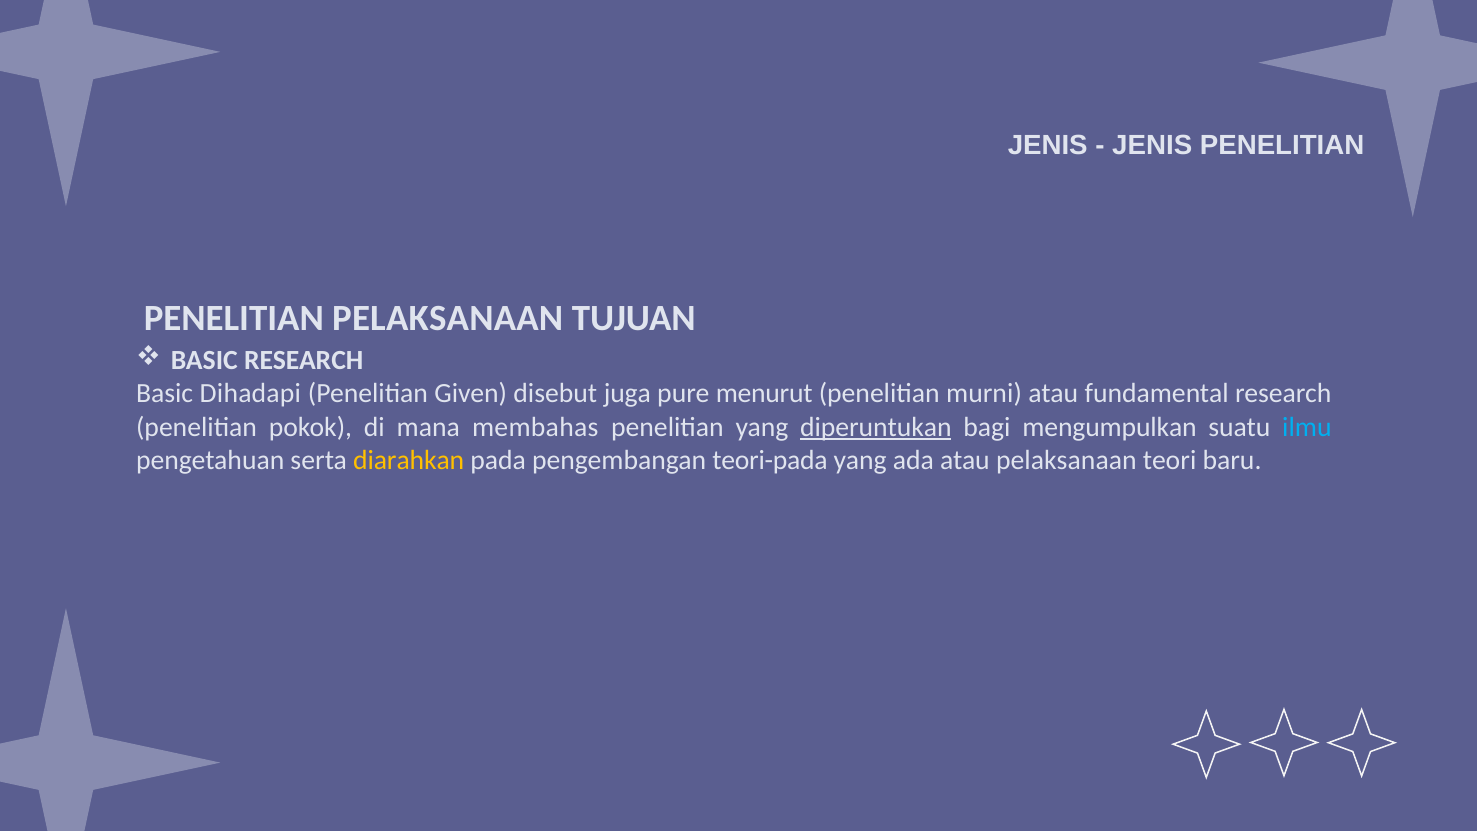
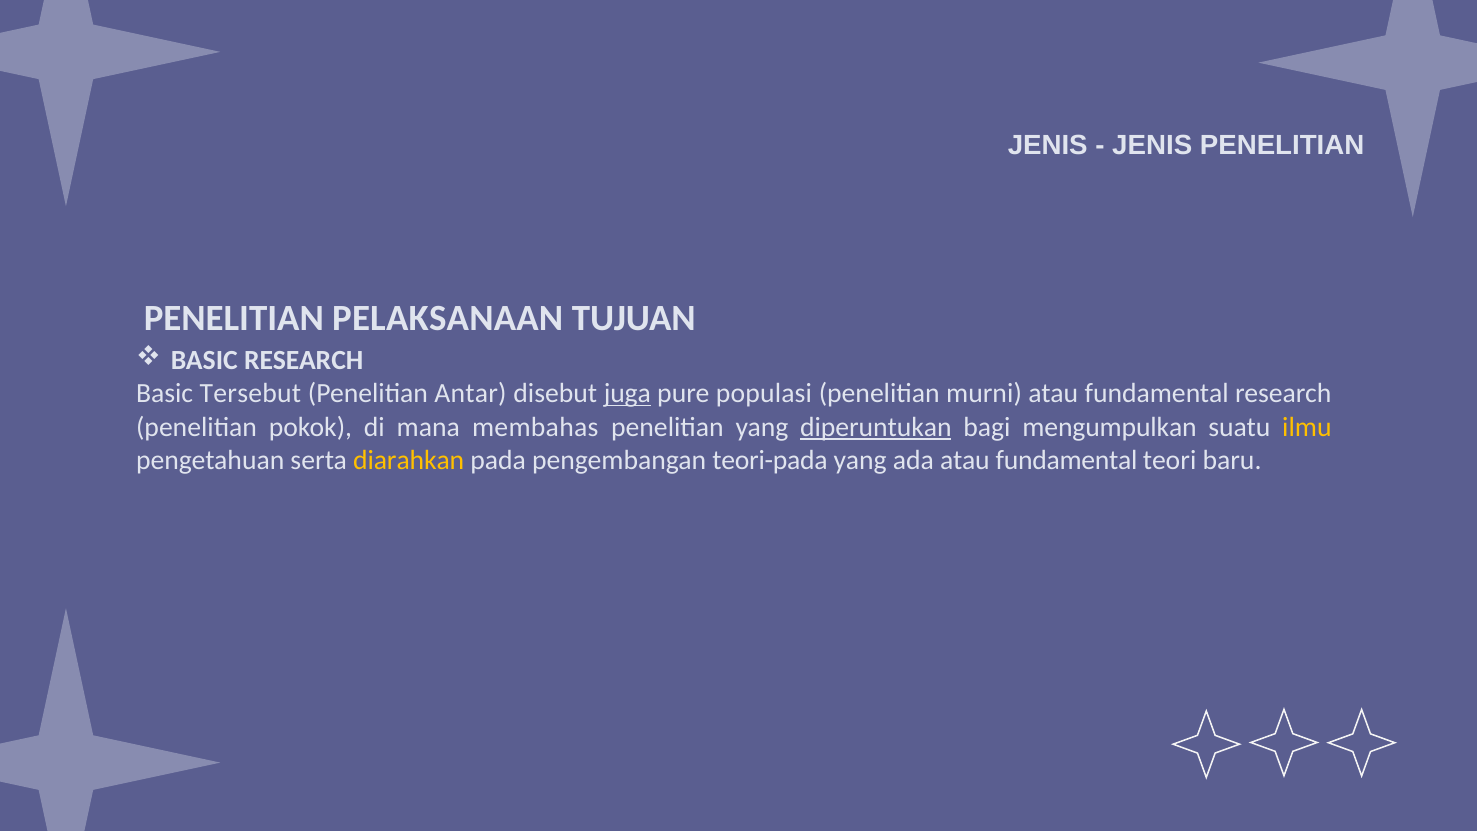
Basic Dihadapi: Dihadapi -> Tersebut
Given: Given -> Antar
juga underline: none -> present
menurut: menurut -> populasi
ilmu colour: light blue -> yellow
ada atau pelaksanaan: pelaksanaan -> fundamental
